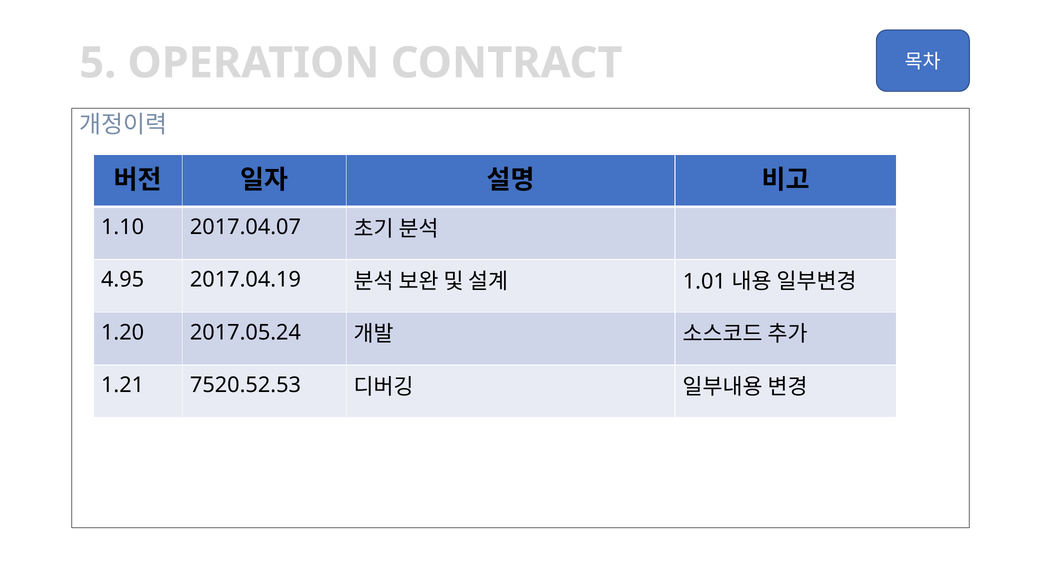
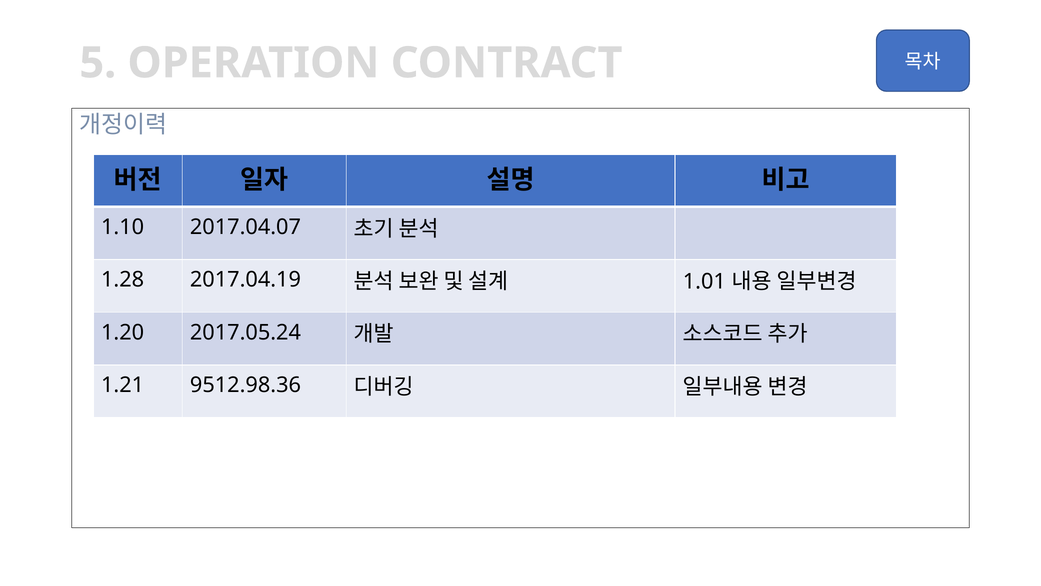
4.95: 4.95 -> 1.28
7520.52.53: 7520.52.53 -> 9512.98.36
